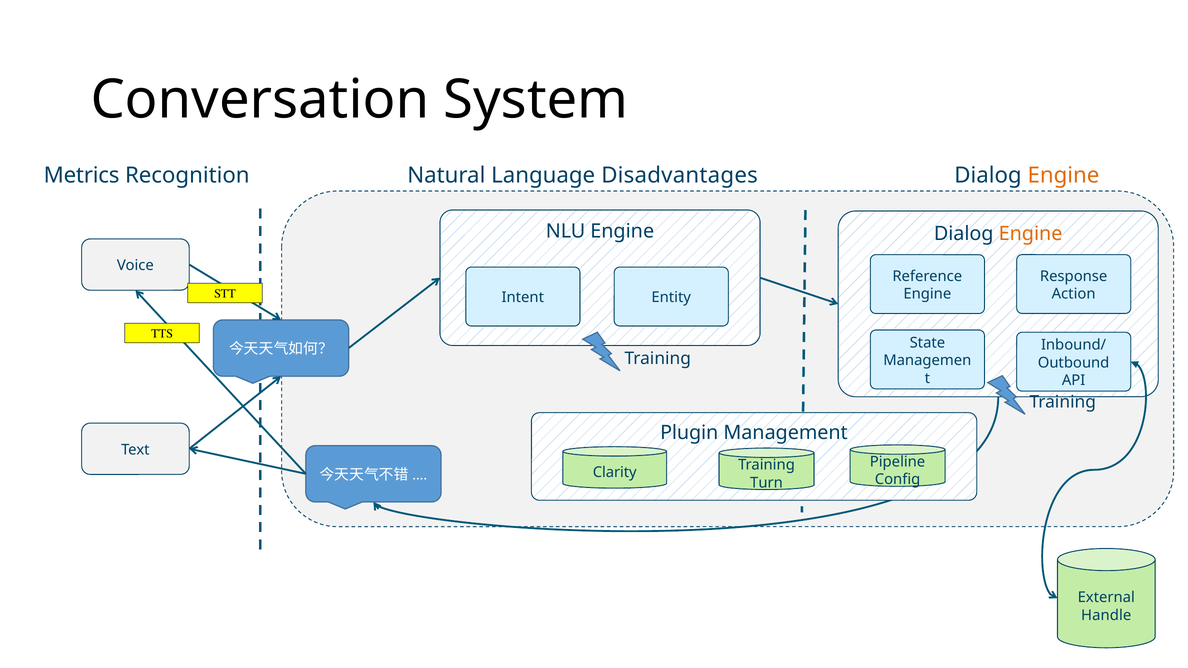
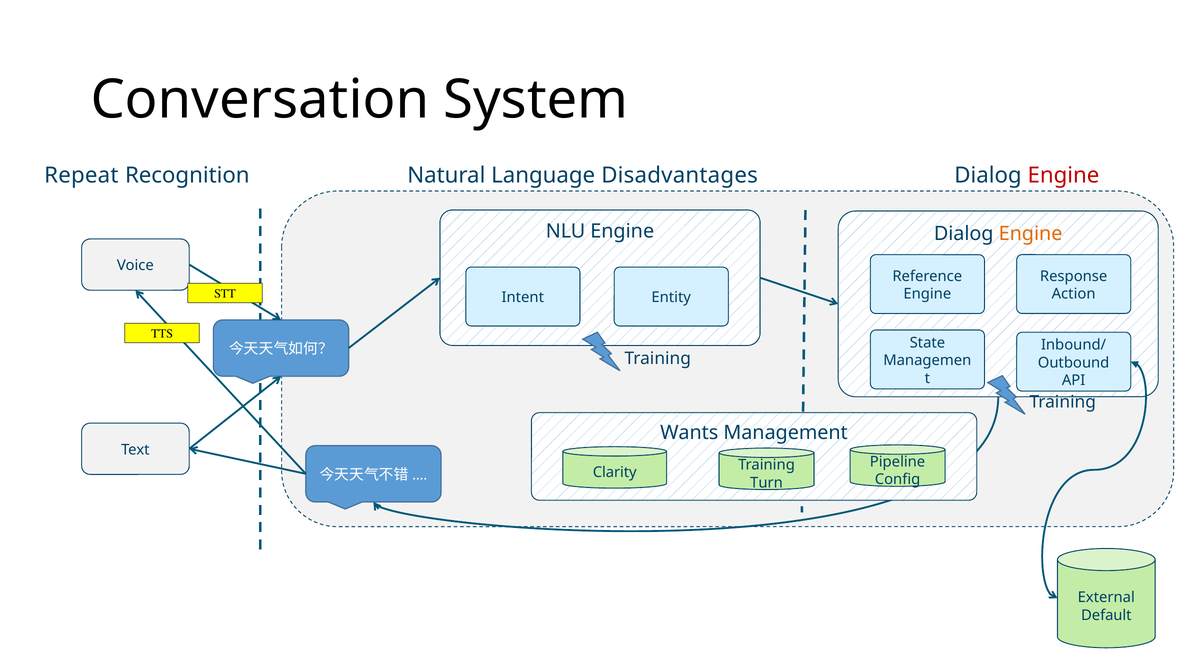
Metrics: Metrics -> Repeat
Engine at (1063, 176) colour: orange -> red
Plugin: Plugin -> Wants
Handle: Handle -> Default
